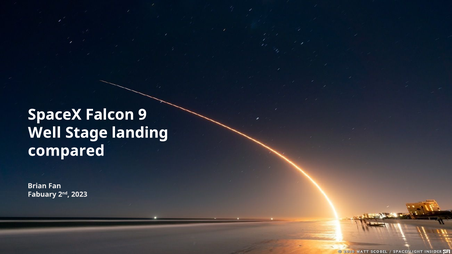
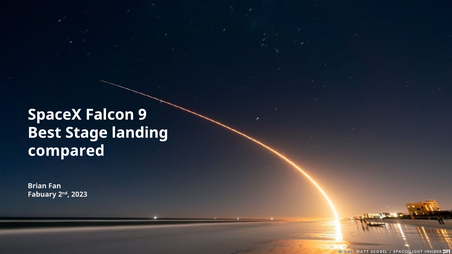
Well: Well -> Best
